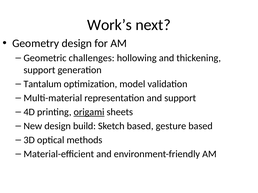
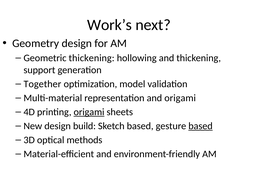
Geometric challenges: challenges -> thickening
Tantalum: Tantalum -> Together
and support: support -> origami
based at (201, 126) underline: none -> present
